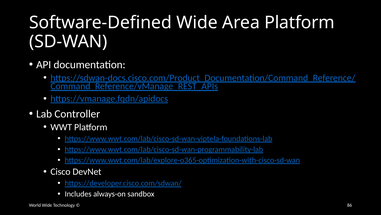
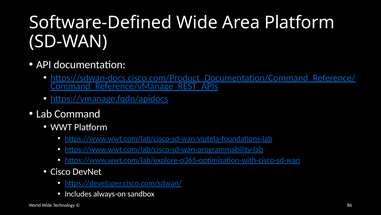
Controller: Controller -> Command
